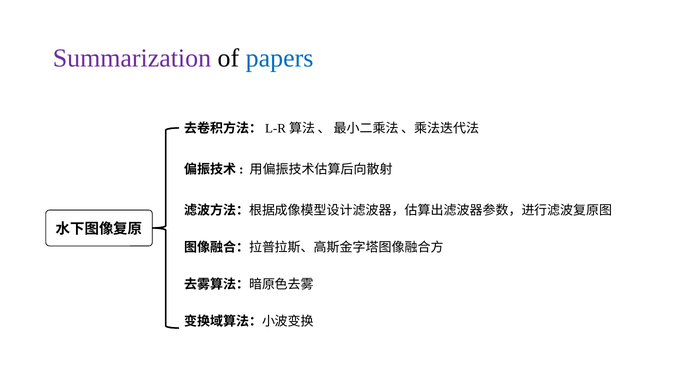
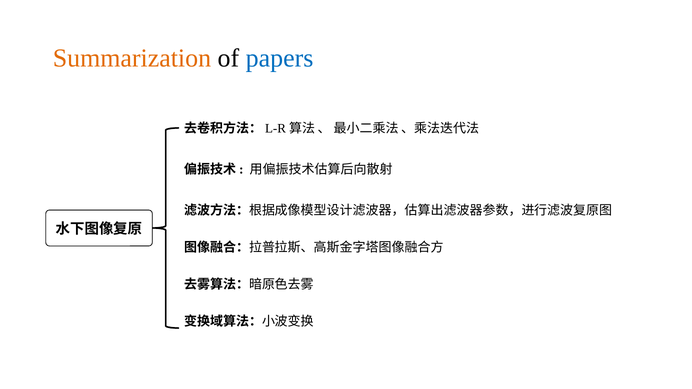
Summarization colour: purple -> orange
